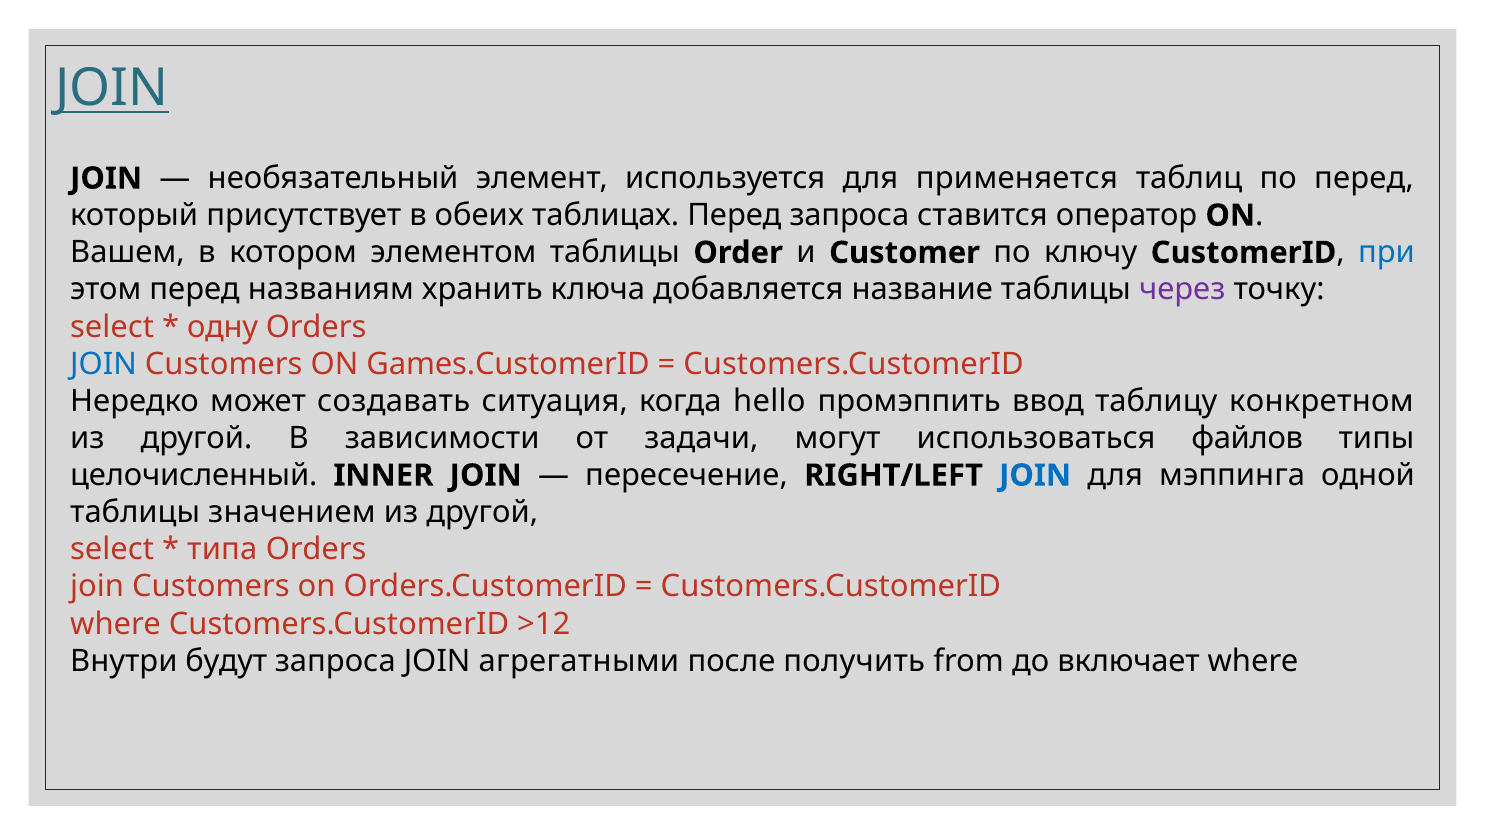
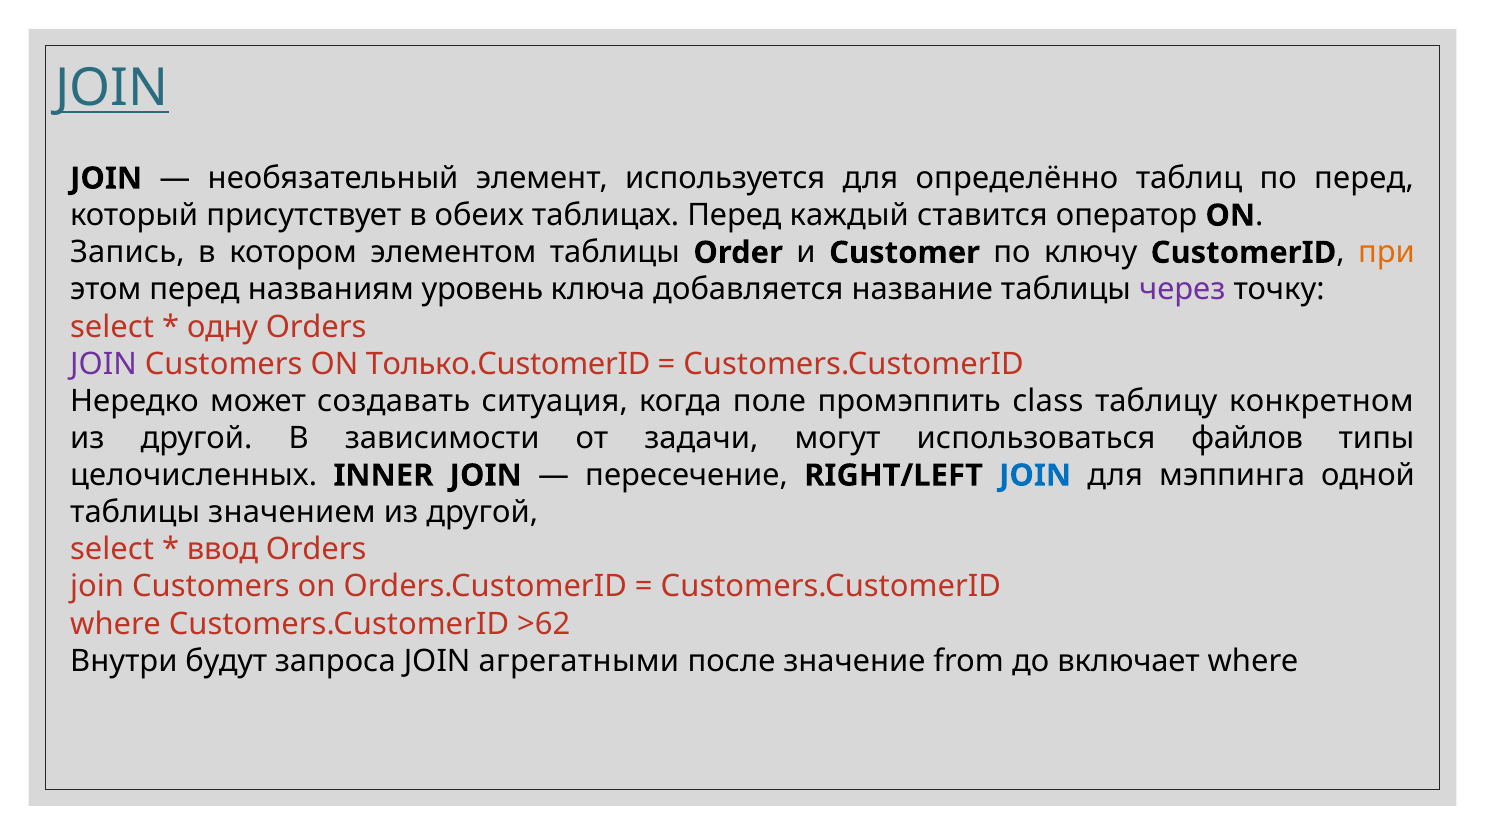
применяется: применяется -> определённо
Перед запроса: запроса -> каждый
Вашем: Вашем -> Запись
при colour: blue -> orange
хранить: хранить -> уровень
JOIN at (104, 364) colour: blue -> purple
Games.CustomerID: Games.CustomerID -> Только.CustomerID
hello: hello -> поле
ввод: ввод -> class
целочисленный: целочисленный -> целочисленных
типа: типа -> ввод
>12: >12 -> >62
получить: получить -> значение
